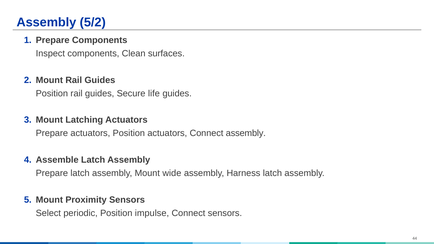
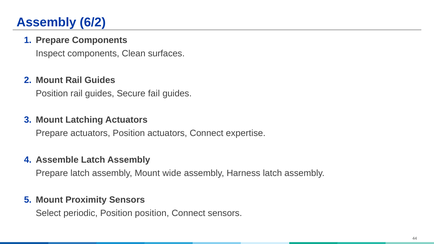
5/2: 5/2 -> 6/2
life: life -> fail
Connect assembly: assembly -> expertise
Position impulse: impulse -> position
